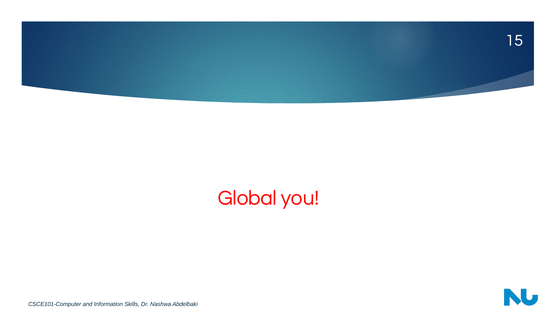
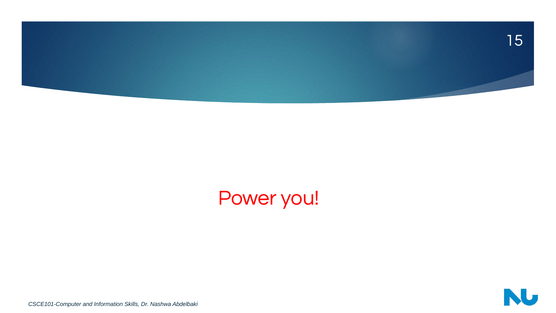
Global: Global -> Power
